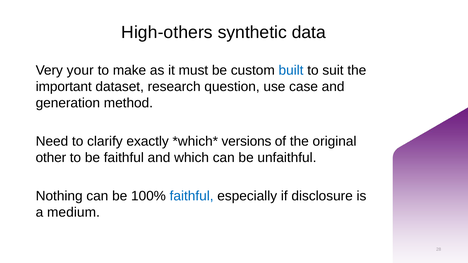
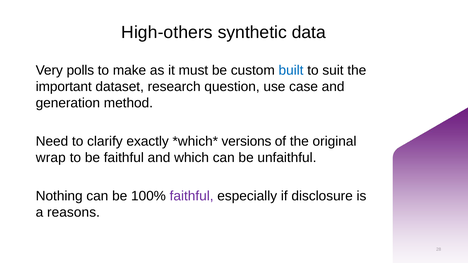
your: your -> polls
other: other -> wrap
faithful at (192, 196) colour: blue -> purple
medium: medium -> reasons
